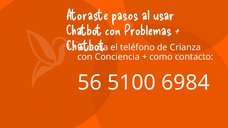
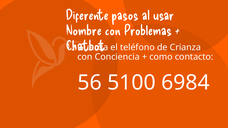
Atoraste: Atoraste -> Diferente
Chatbot at (84, 31): Chatbot -> Nombre
